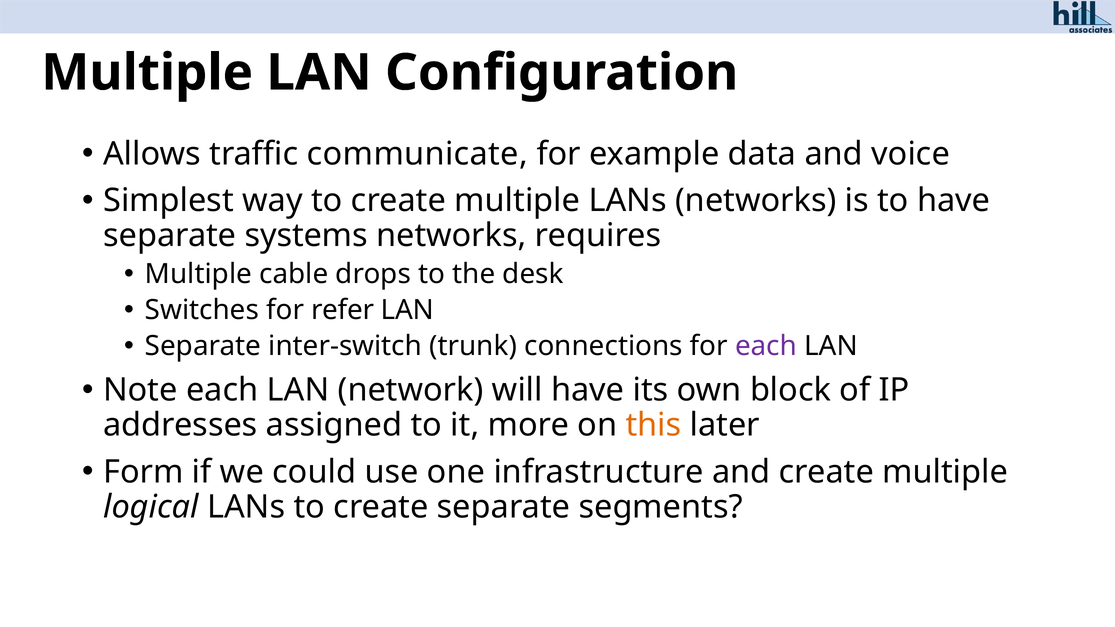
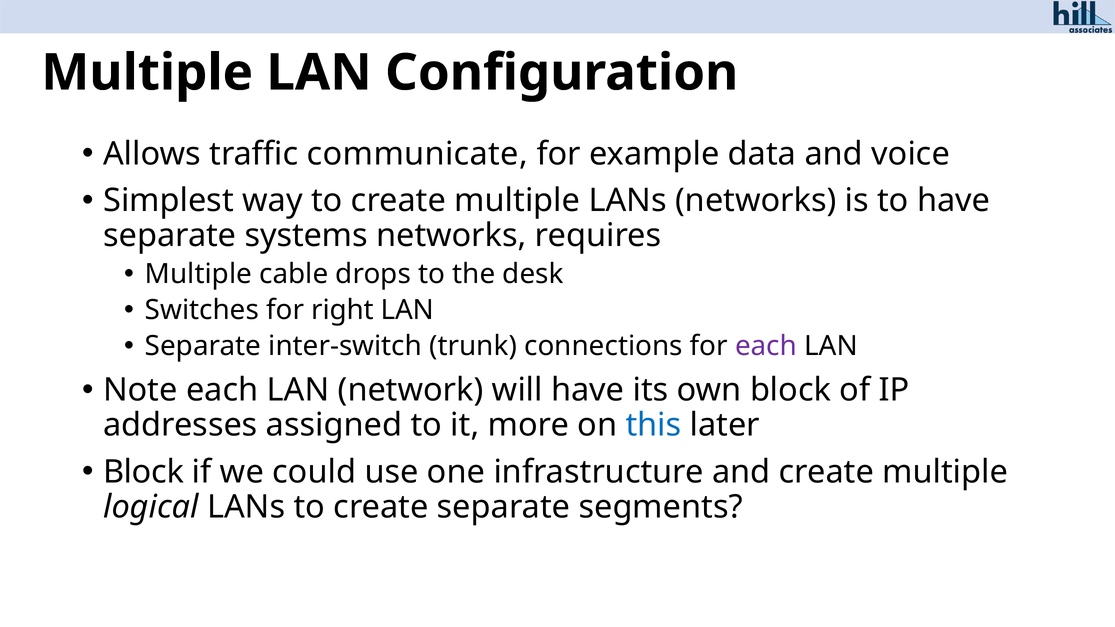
refer: refer -> right
this colour: orange -> blue
Form at (143, 472): Form -> Block
